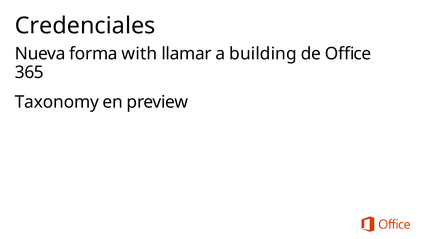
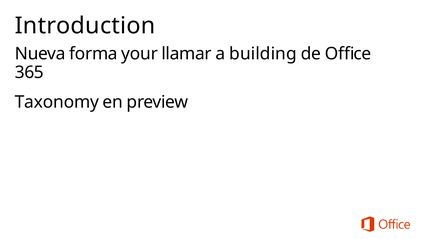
Credenciales: Credenciales -> Introduction
with: with -> your
